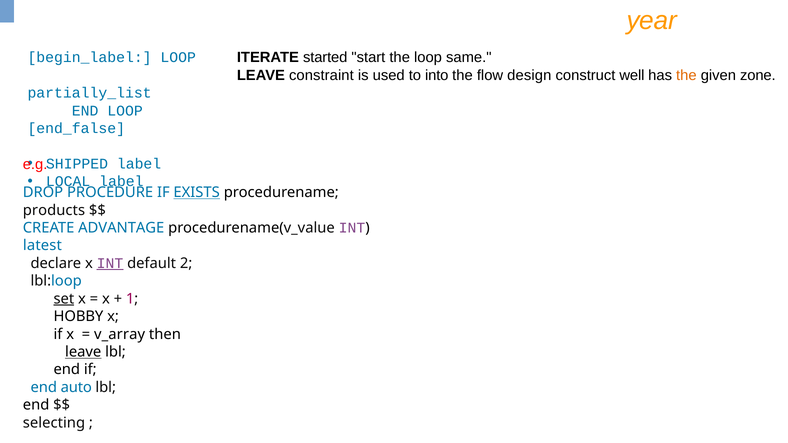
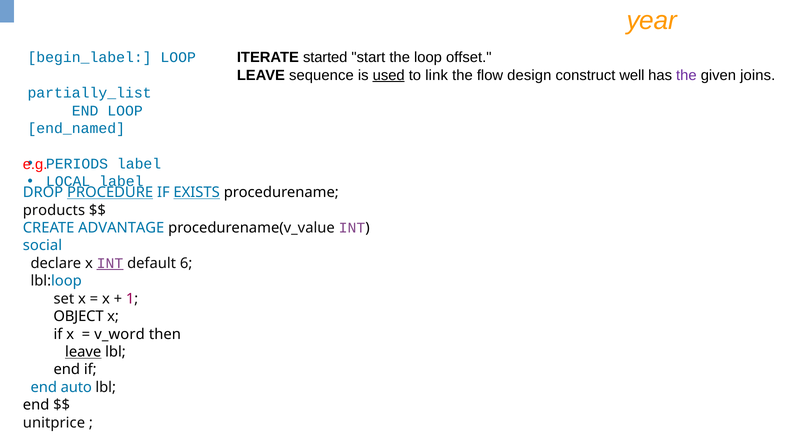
same: same -> offset
constraint: constraint -> sequence
used underline: none -> present
into: into -> link
the at (686, 75) colour: orange -> purple
zone: zone -> joins
end_false: end_false -> end_named
SHIPPED: SHIPPED -> PERIODS
PROCEDURE underline: none -> present
latest: latest -> social
2: 2 -> 6
set underline: present -> none
HOBBY: HOBBY -> OBJECT
v_array: v_array -> v_word
selecting: selecting -> unitprice
